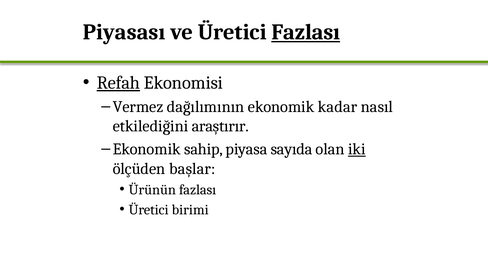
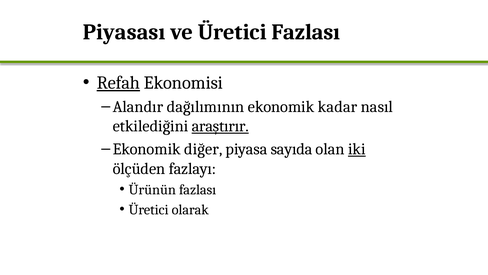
Fazlası at (306, 32) underline: present -> none
Vermez: Vermez -> Alandır
araştırır underline: none -> present
sahip: sahip -> diğer
başlar: başlar -> fazlayı
birimi: birimi -> olarak
